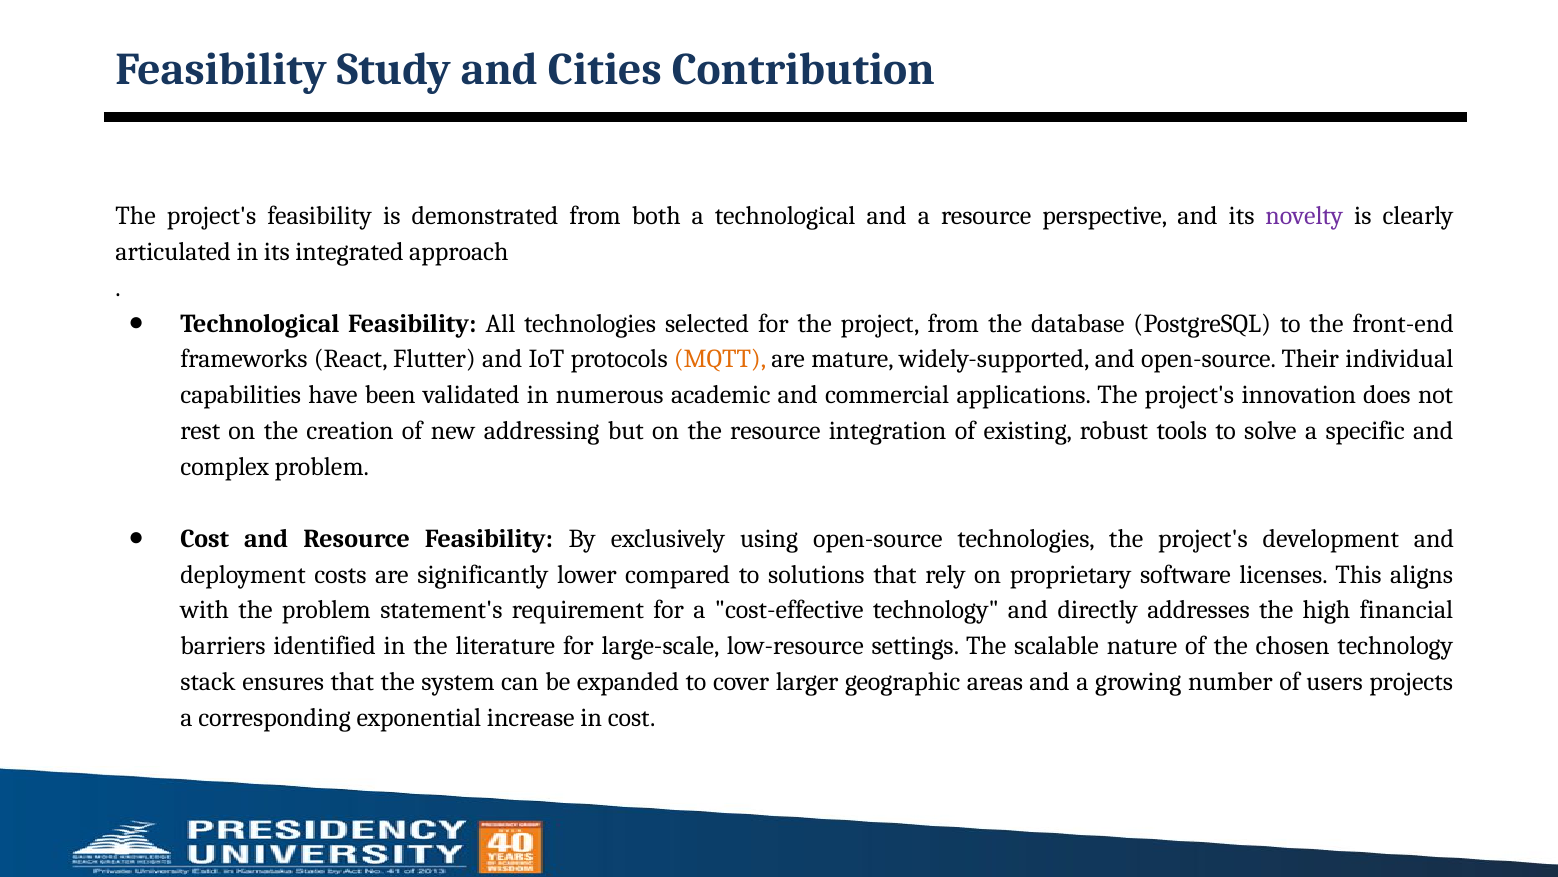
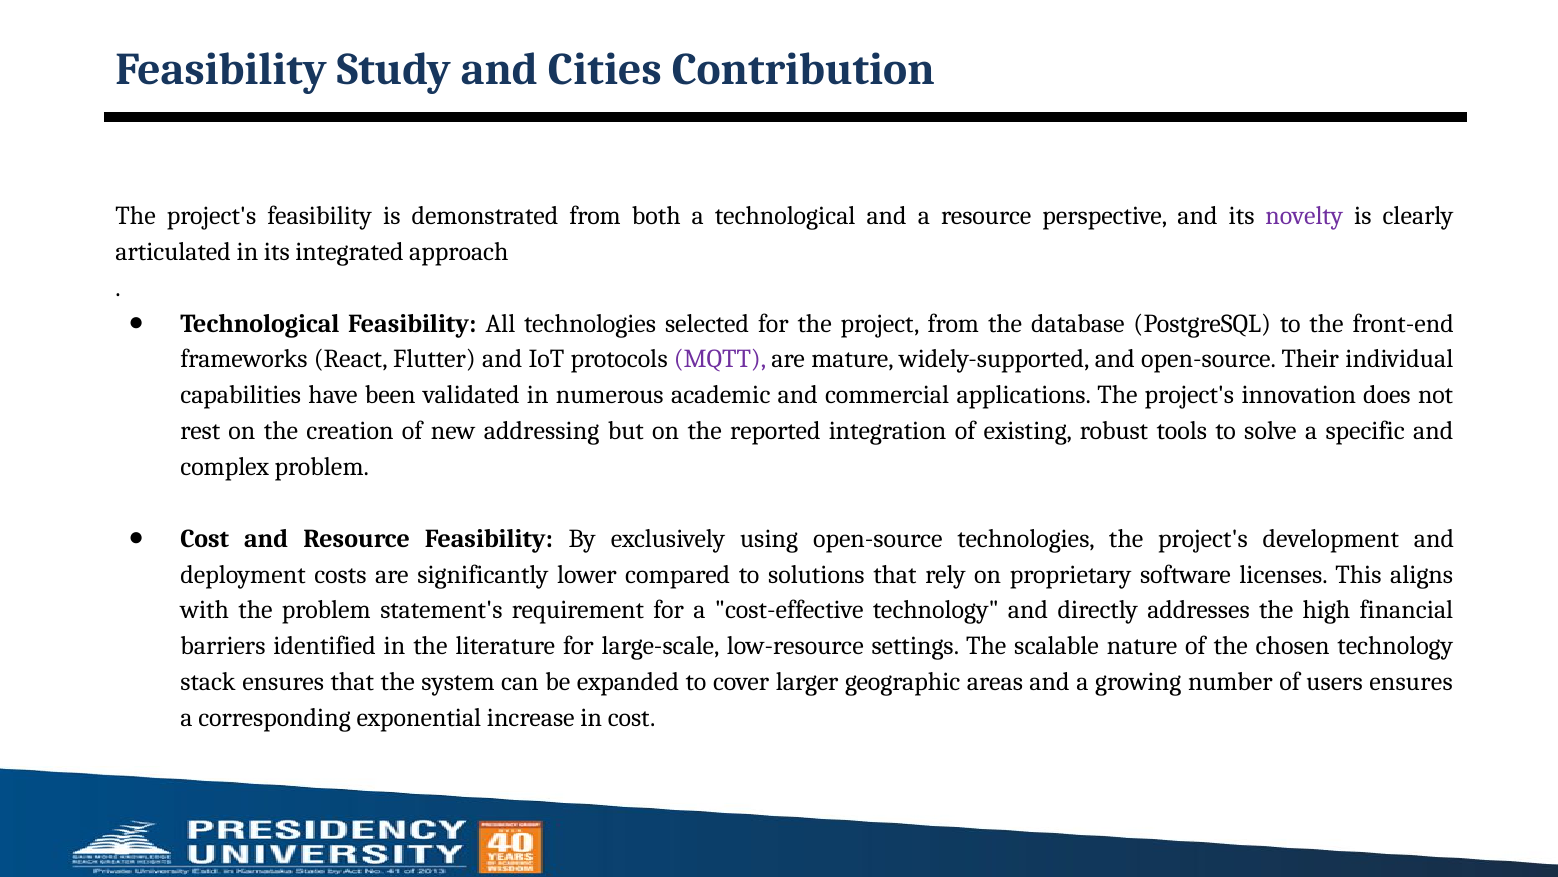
MQTT colour: orange -> purple
the resource: resource -> reported
users projects: projects -> ensures
